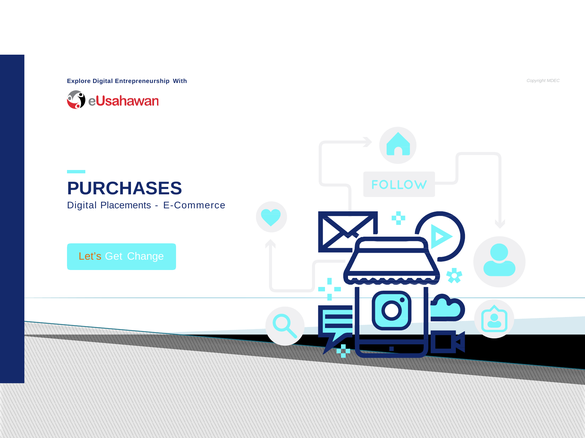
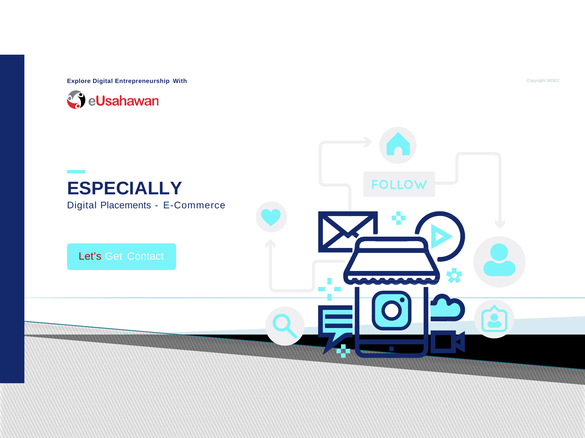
PURCHASES: PURCHASES -> ESPECIALLY
Let’s colour: orange -> red
Change: Change -> Contact
